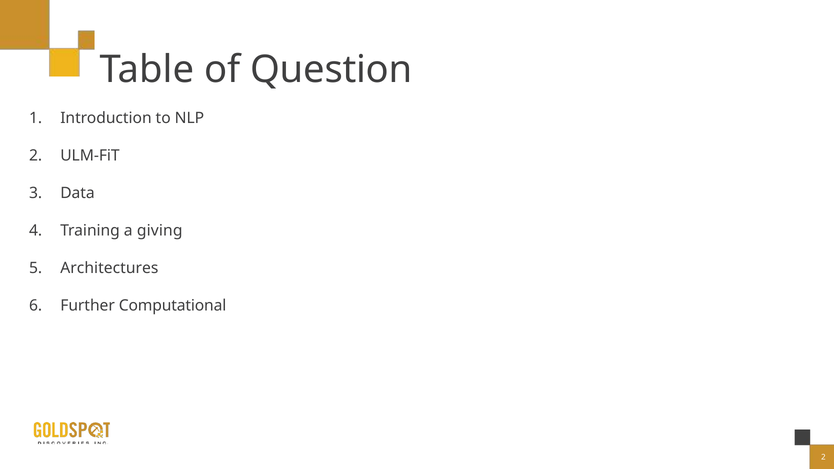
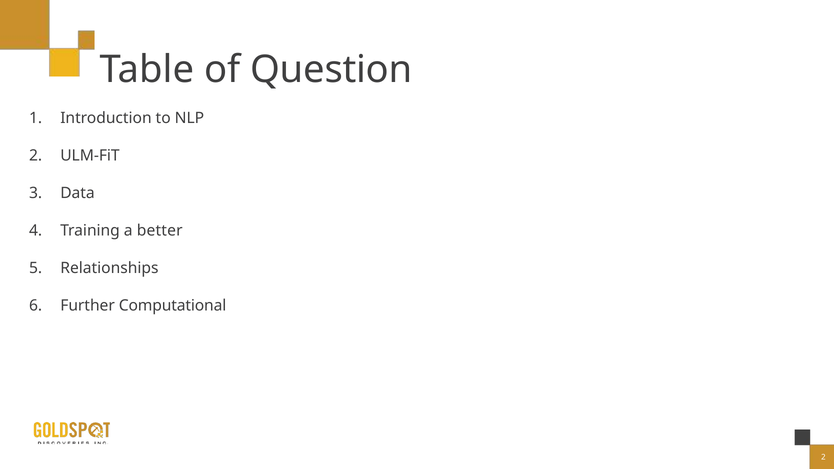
giving: giving -> better
Architectures: Architectures -> Relationships
